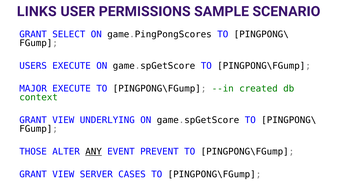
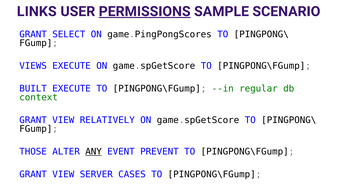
PERMISSIONS underline: none -> present
USERS: USERS -> VIEWS
MAJOR: MAJOR -> BUILT
created: created -> regular
UNDERLYING: UNDERLYING -> RELATIVELY
